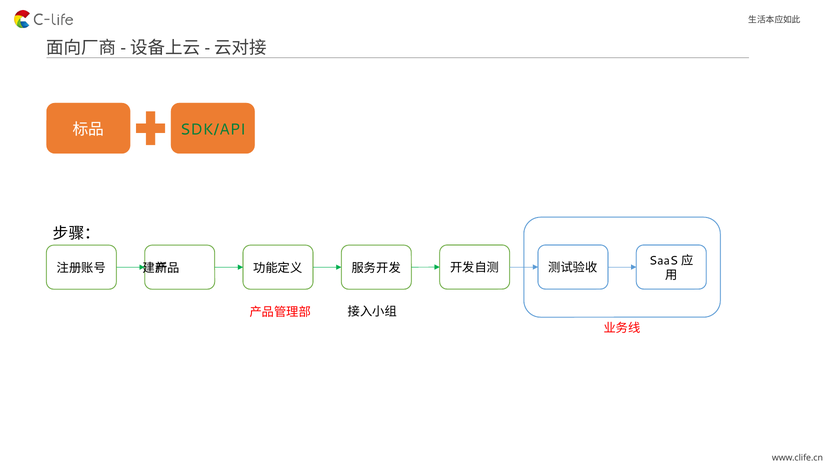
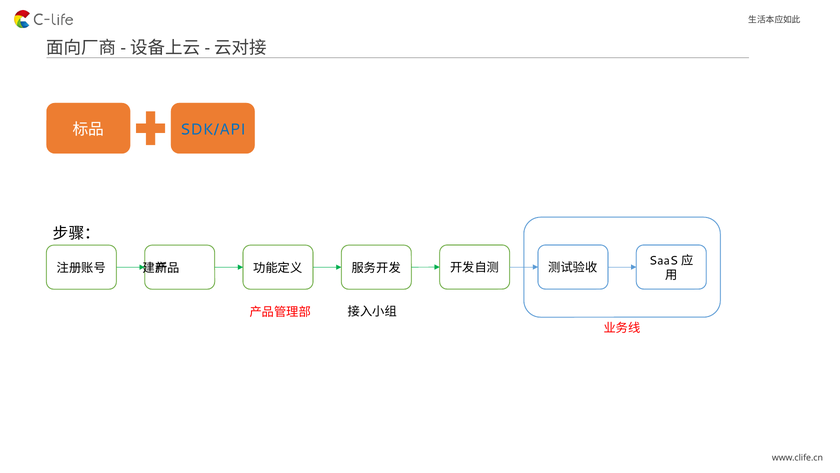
SDK/API colour: green -> blue
